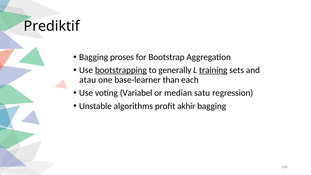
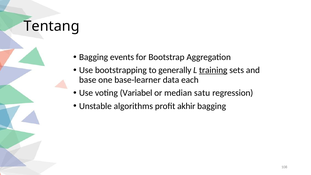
Prediktif: Prediktif -> Tentang
proses: proses -> events
bootstrapping underline: present -> none
atau: atau -> base
than: than -> data
